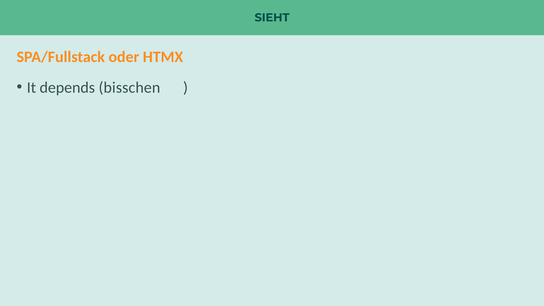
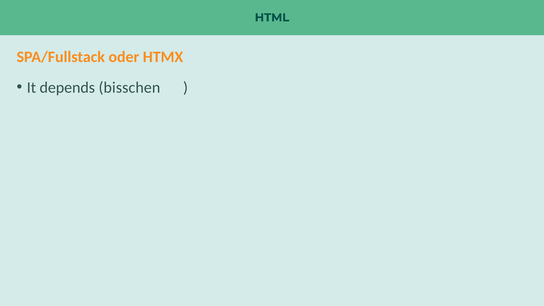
SIEHT: SIEHT -> HTML
